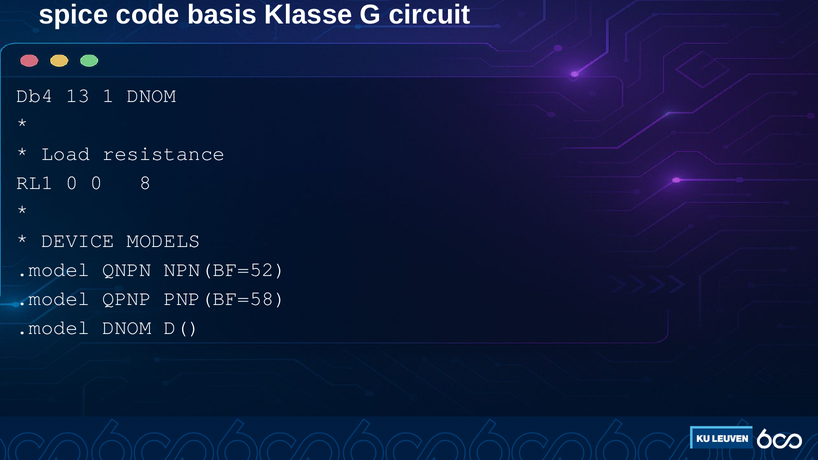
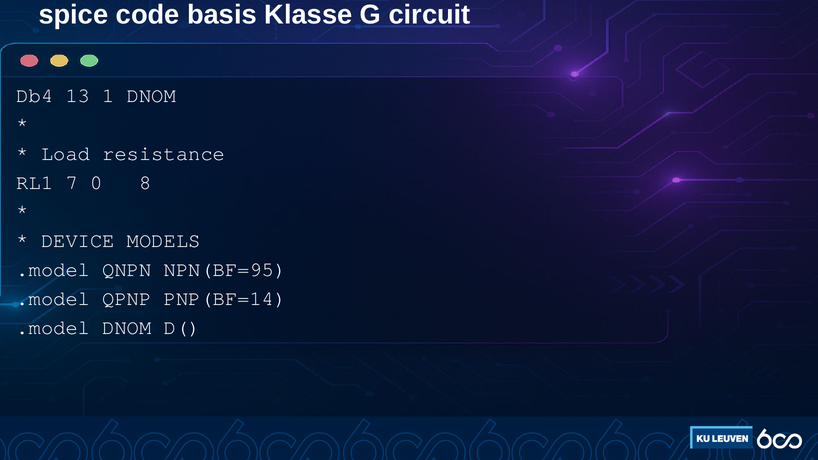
RL1 0: 0 -> 7
NPN(BF=52: NPN(BF=52 -> NPN(BF=95
PNP(BF=58: PNP(BF=58 -> PNP(BF=14
